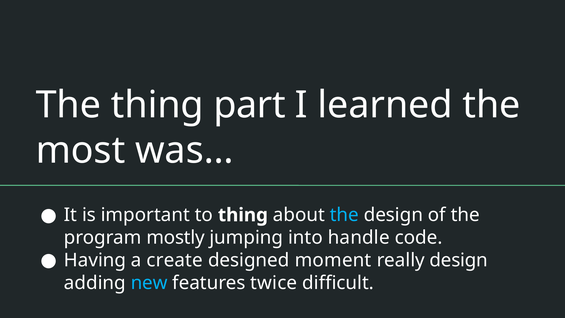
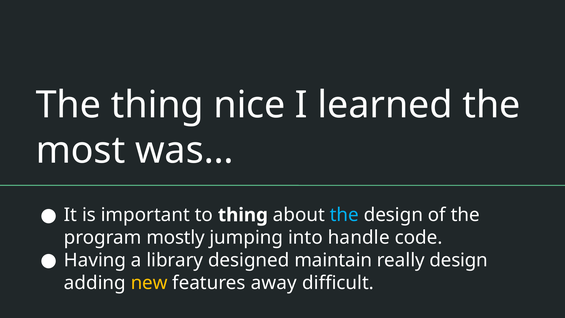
part: part -> nice
create: create -> library
moment: moment -> maintain
new colour: light blue -> yellow
twice: twice -> away
